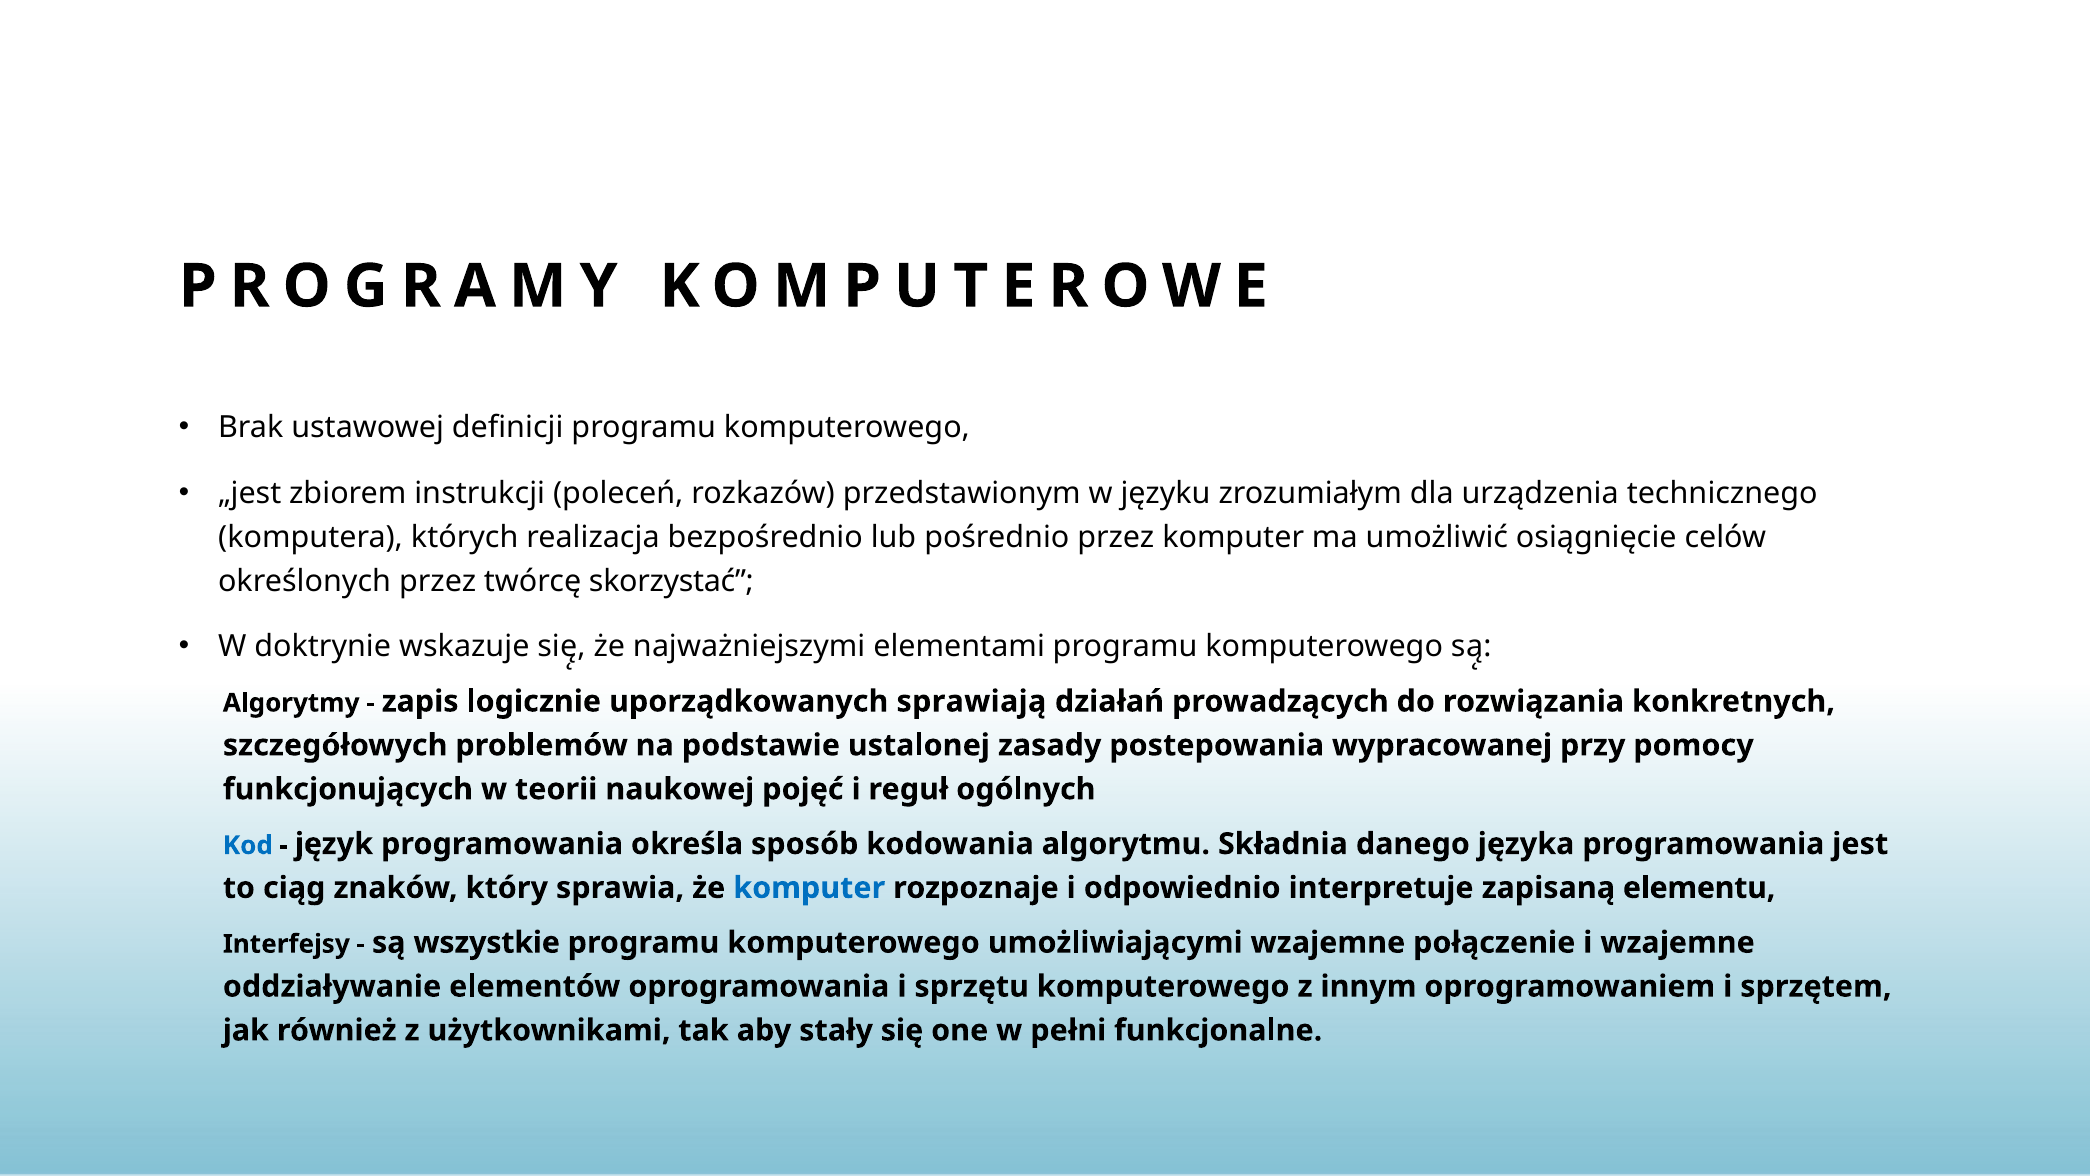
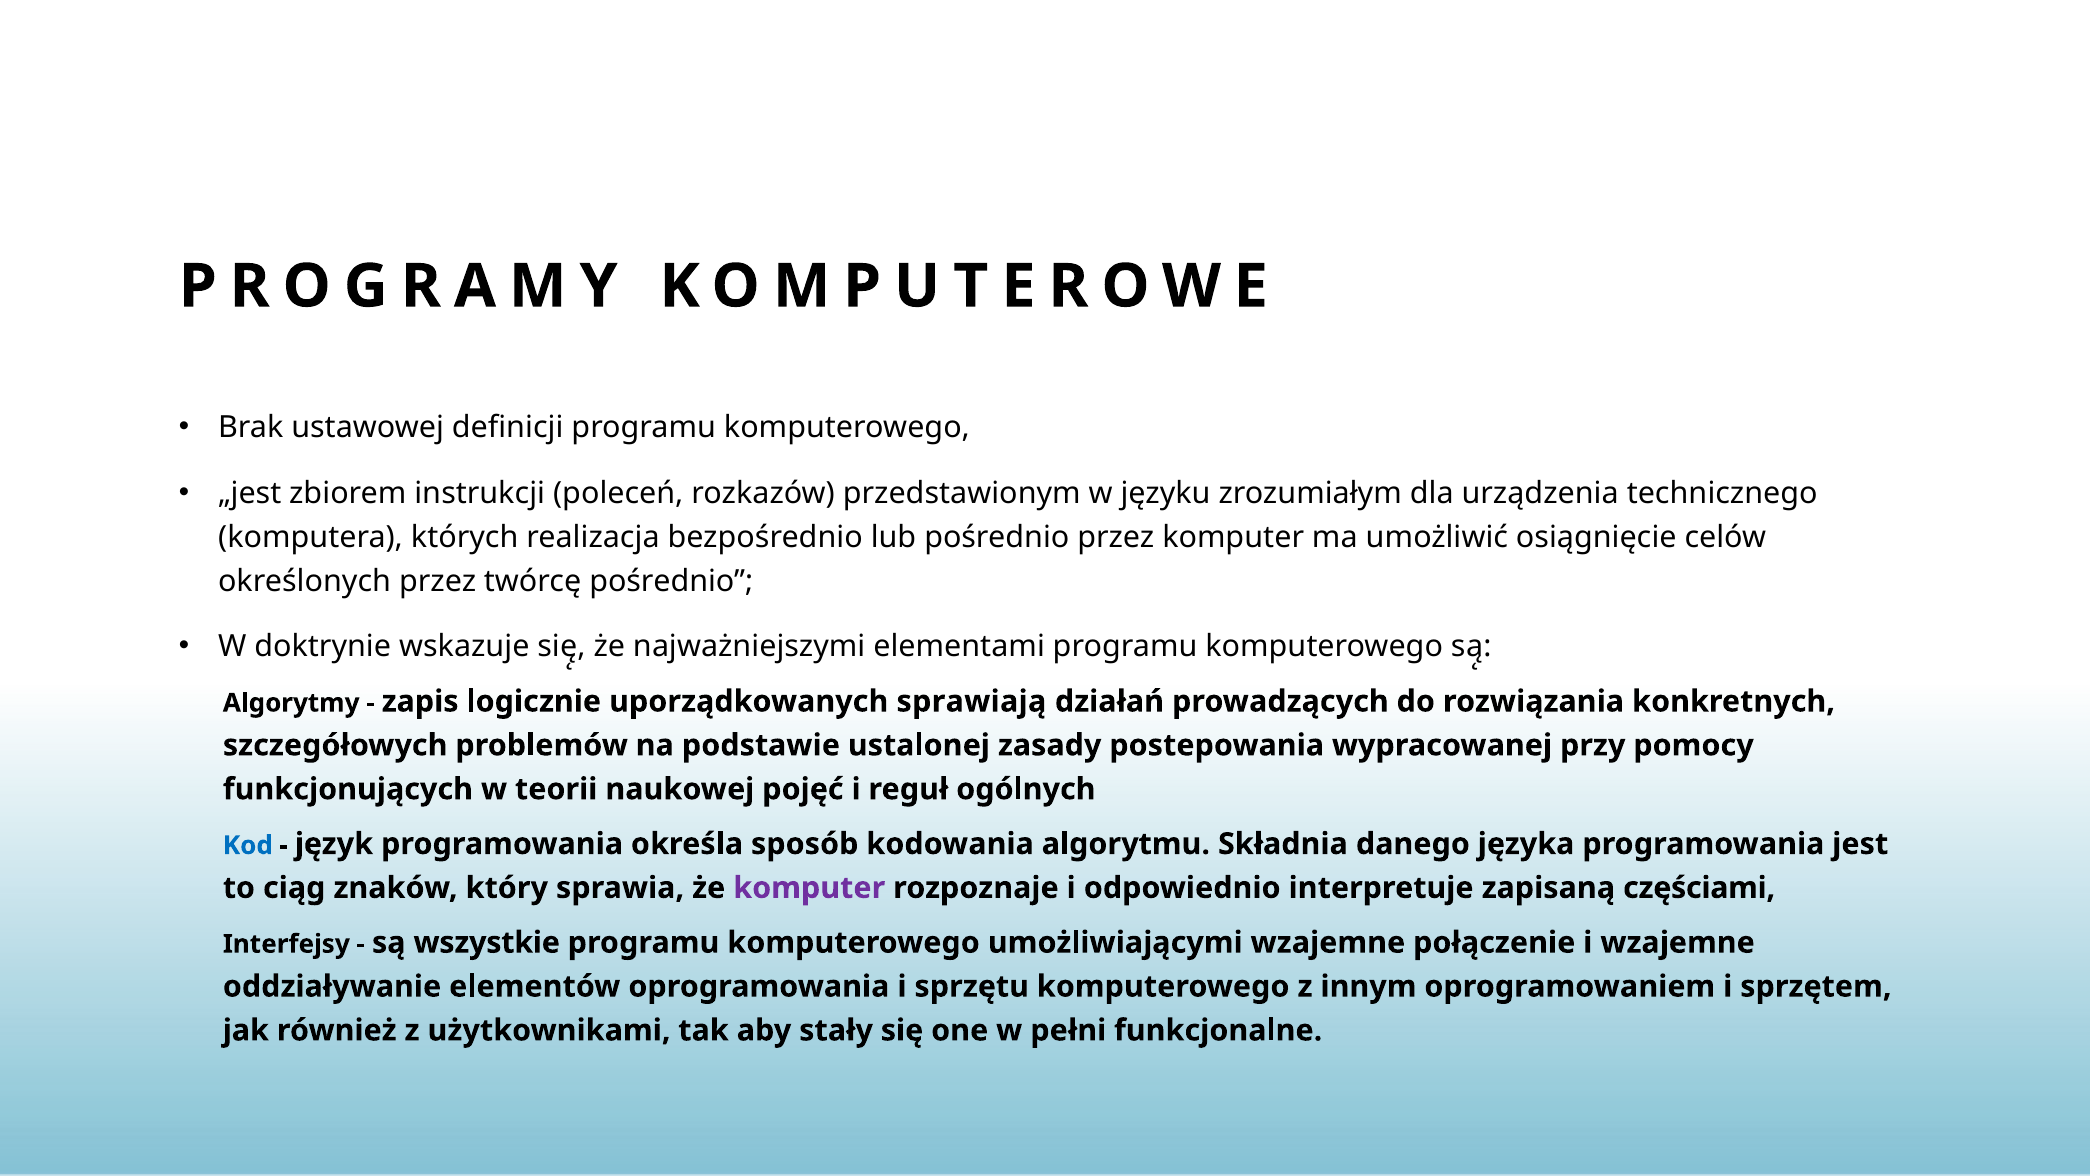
twórcę skorzystać: skorzystać -> pośrednio
komputer at (809, 888) colour: blue -> purple
elementu: elementu -> częściami
